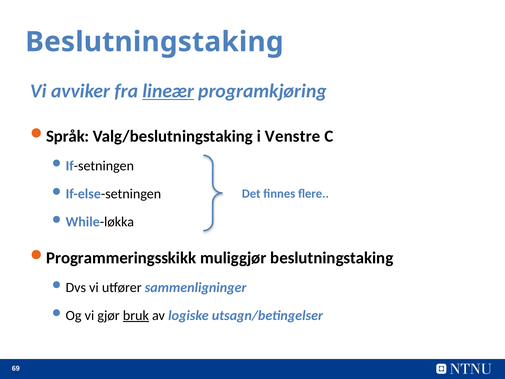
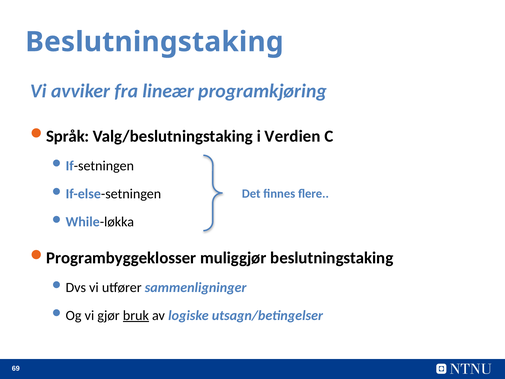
lineær underline: present -> none
Venstre: Venstre -> Verdien
Programmeringsskikk: Programmeringsskikk -> Programbyggeklosser
